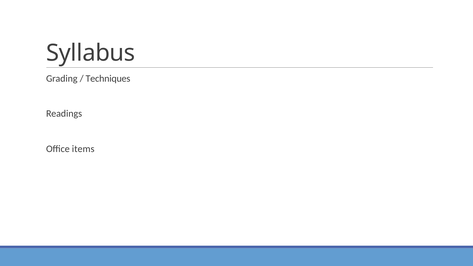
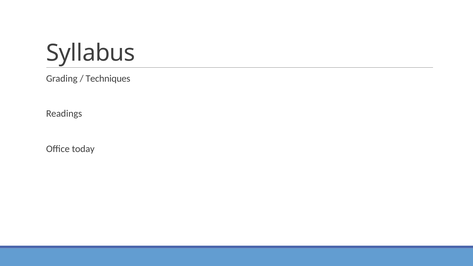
items: items -> today
